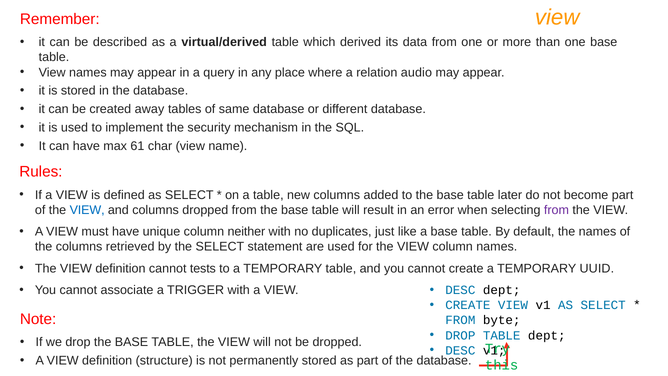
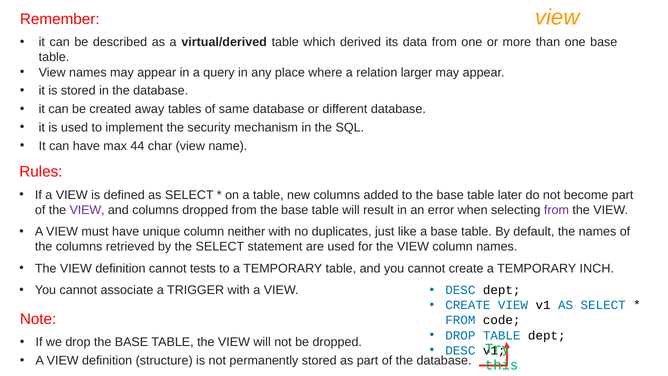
audio: audio -> larger
61: 61 -> 44
VIEW at (87, 210) colour: blue -> purple
UUID: UUID -> INCH
byte: byte -> code
